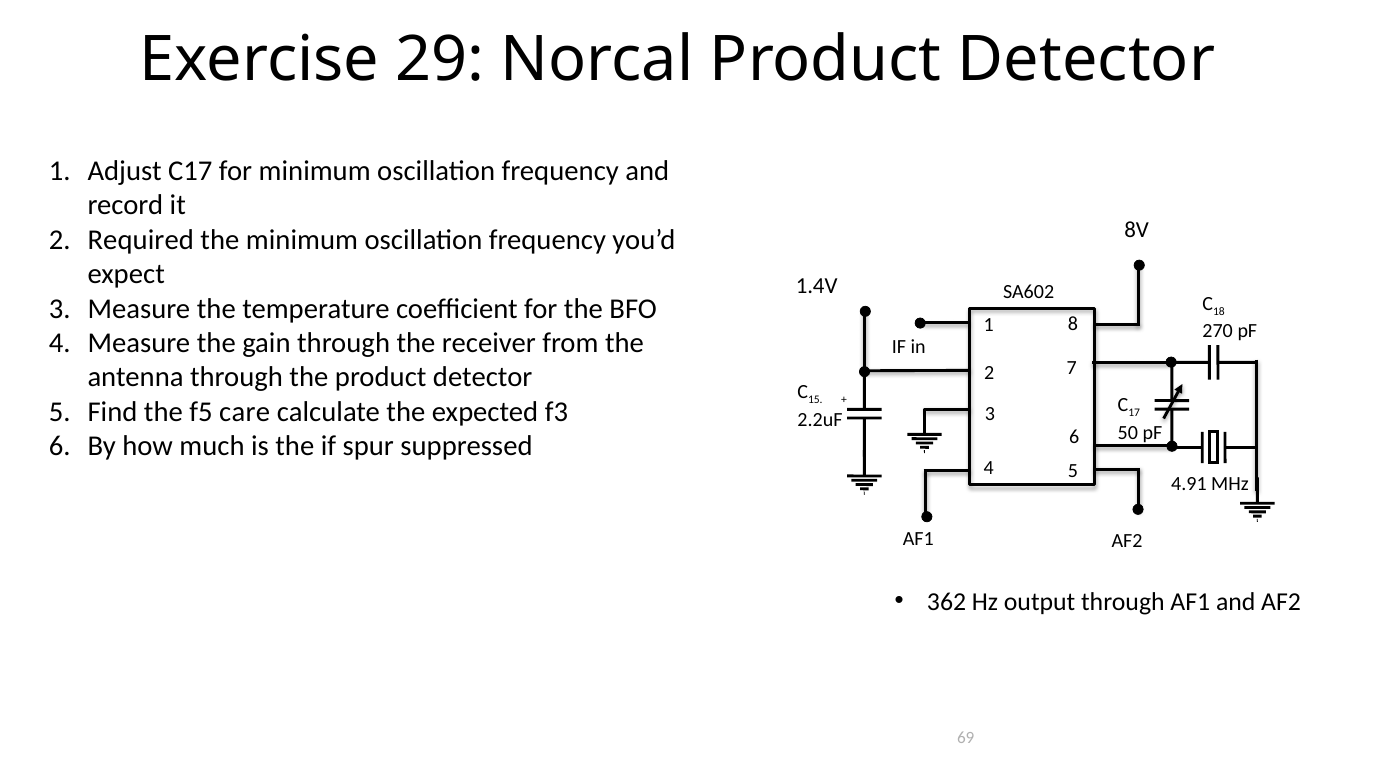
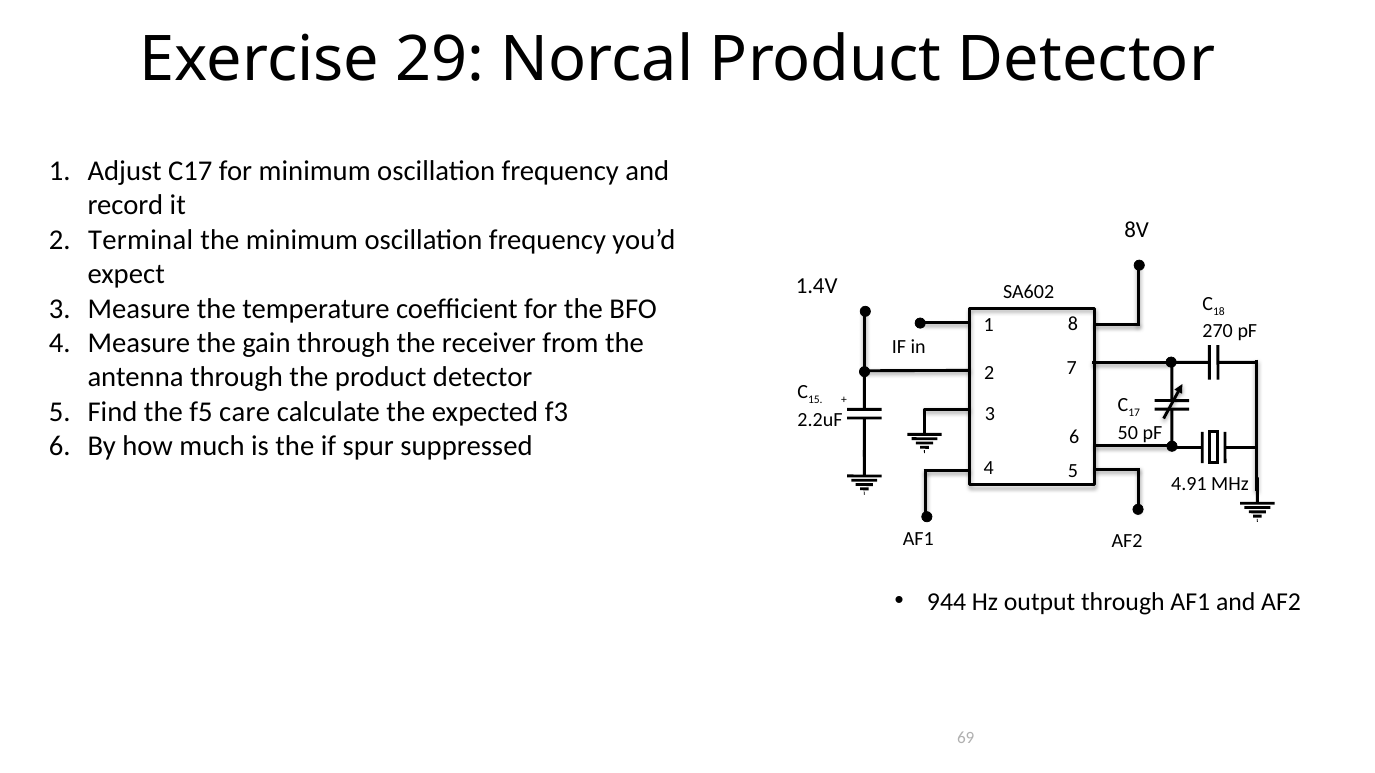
Required: Required -> Terminal
362: 362 -> 944
